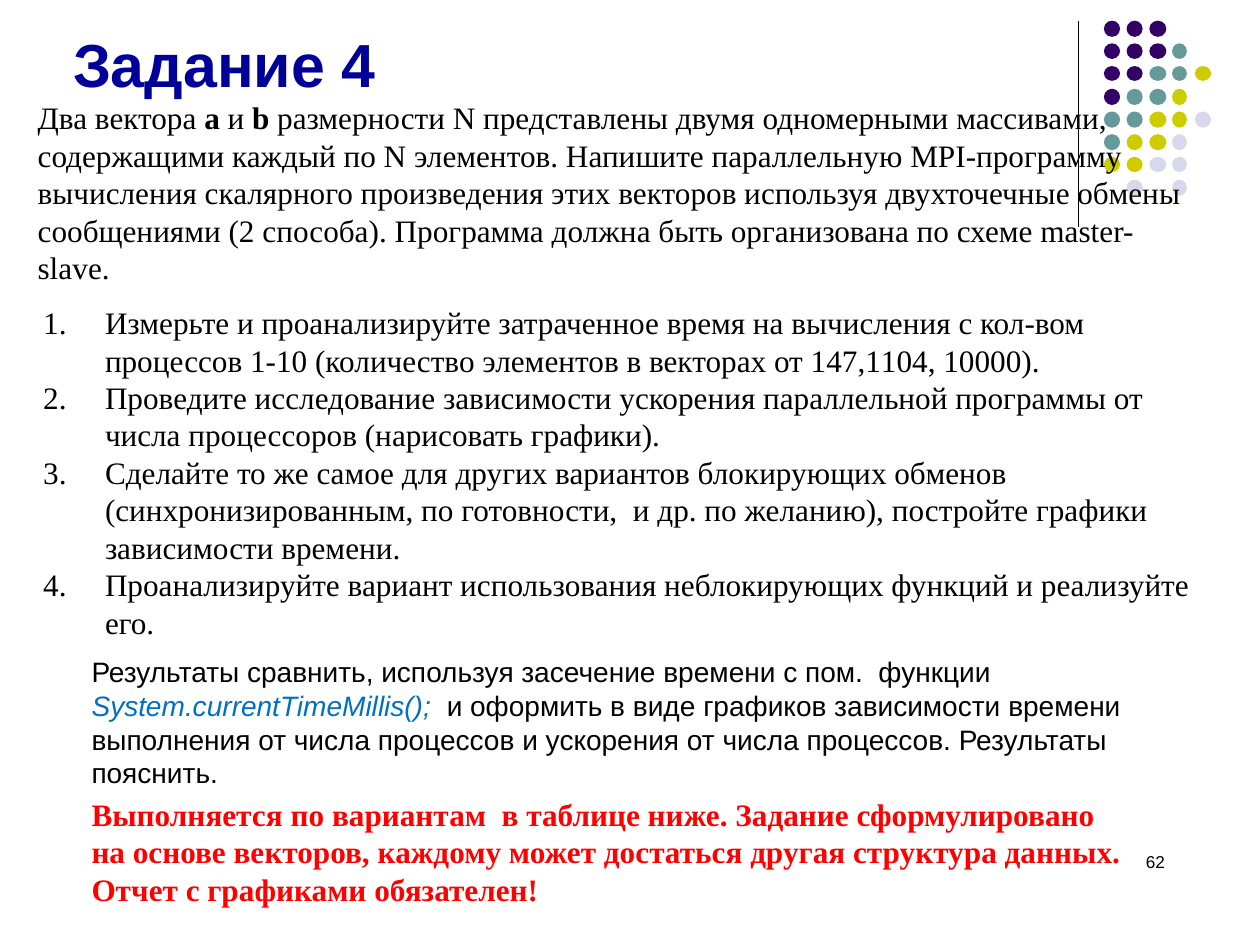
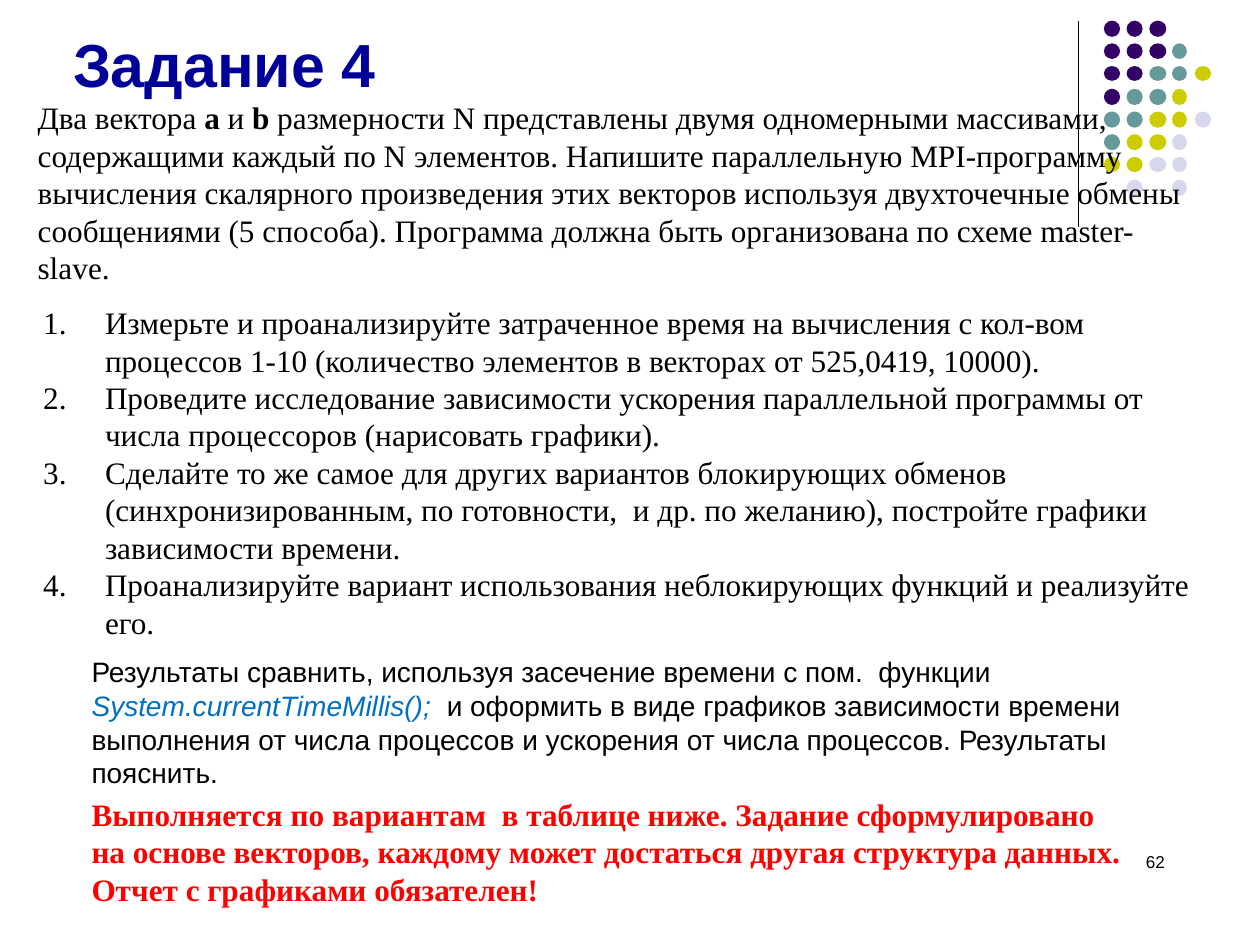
сообщениями 2: 2 -> 5
147,1104: 147,1104 -> 525,0419
